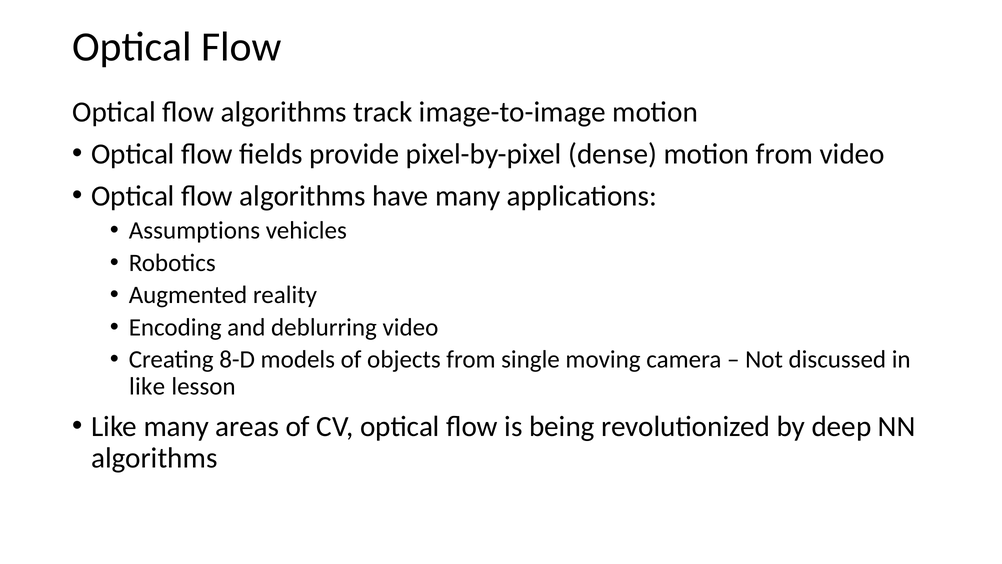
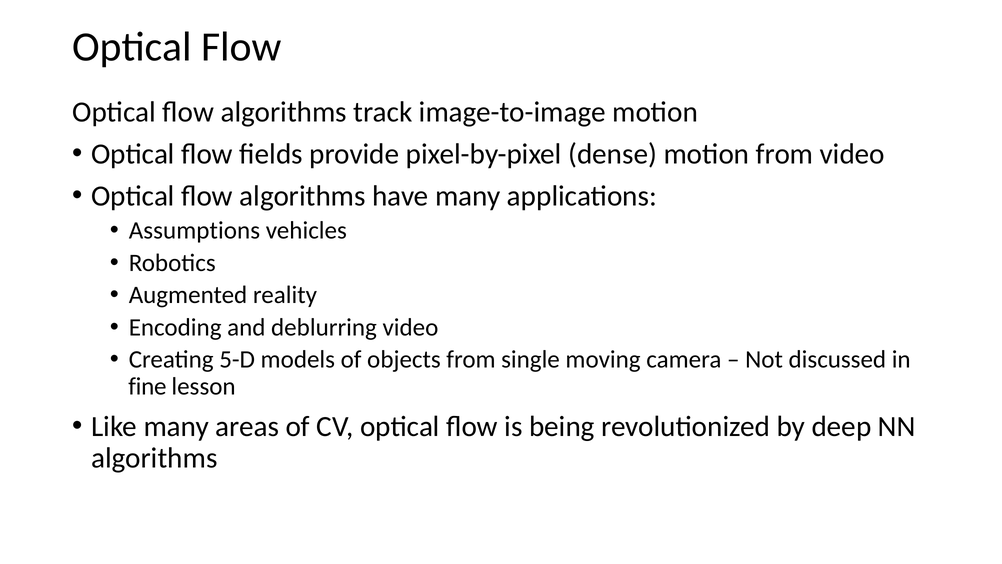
8-D: 8-D -> 5-D
like at (147, 386): like -> fine
